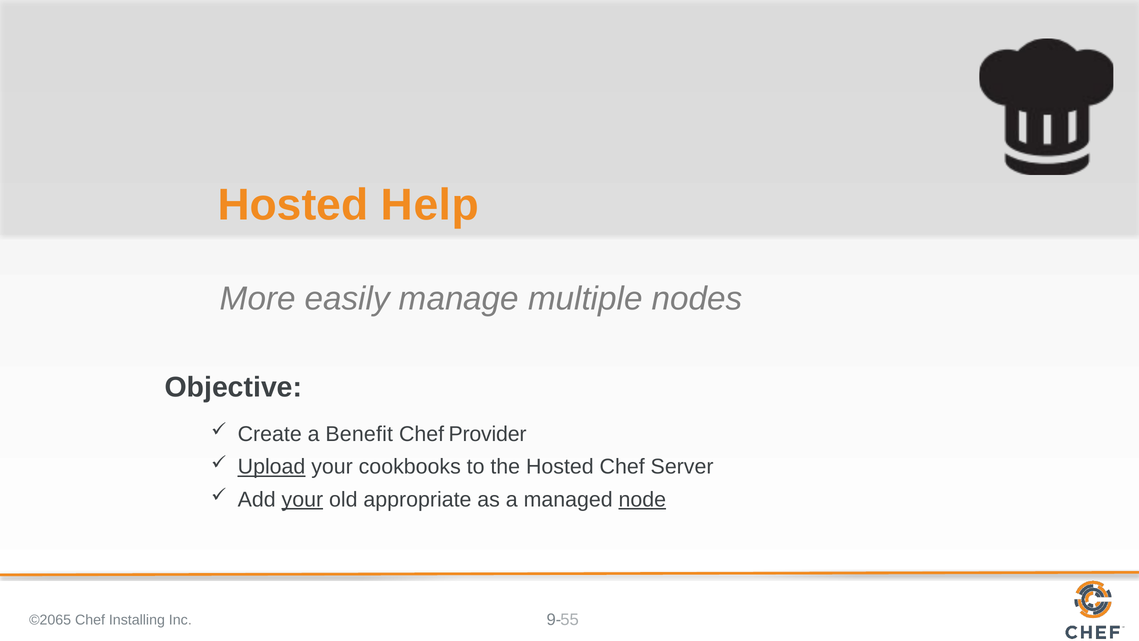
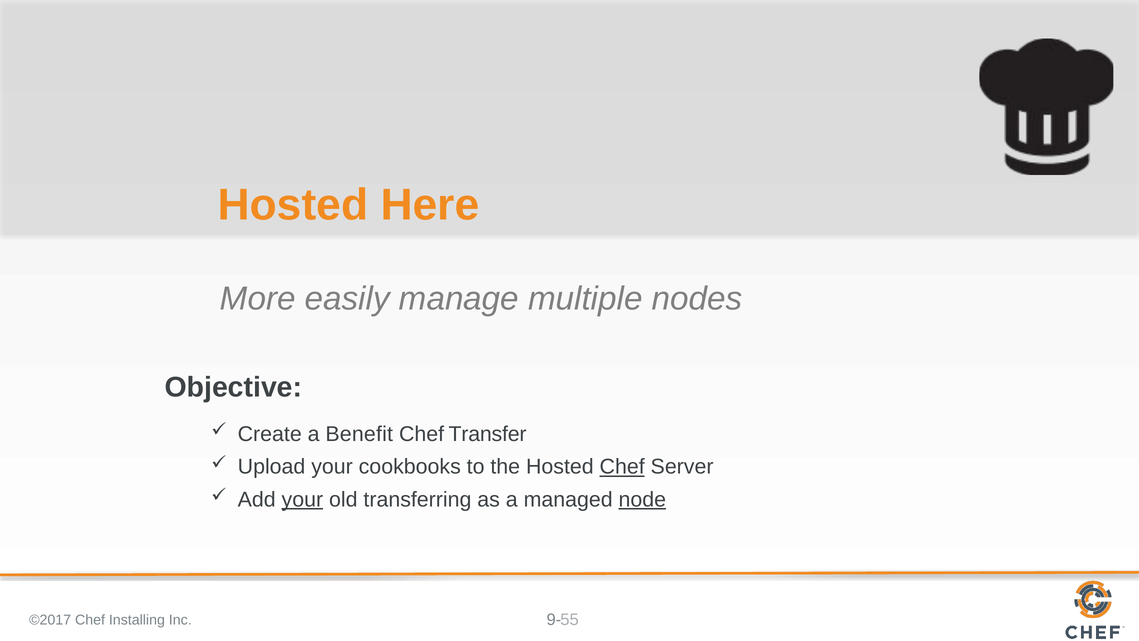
Help: Help -> Here
Provider: Provider -> Transfer
Upload underline: present -> none
Chef at (622, 467) underline: none -> present
appropriate: appropriate -> transferring
©2065: ©2065 -> ©2017
